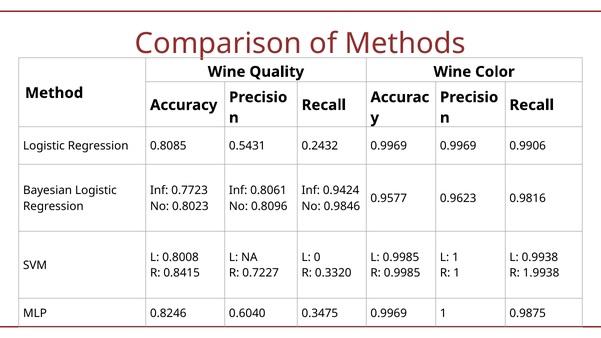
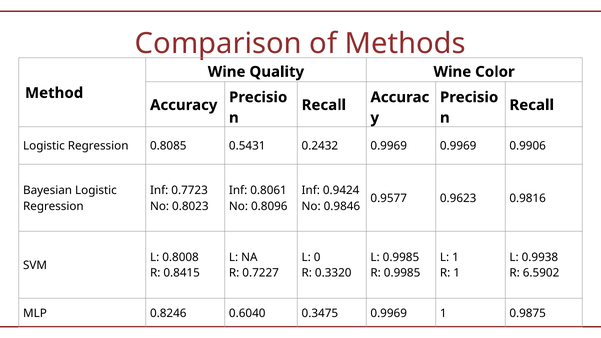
1.9938: 1.9938 -> 6.5902
